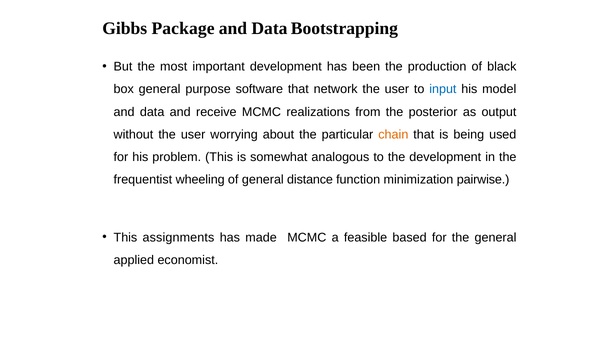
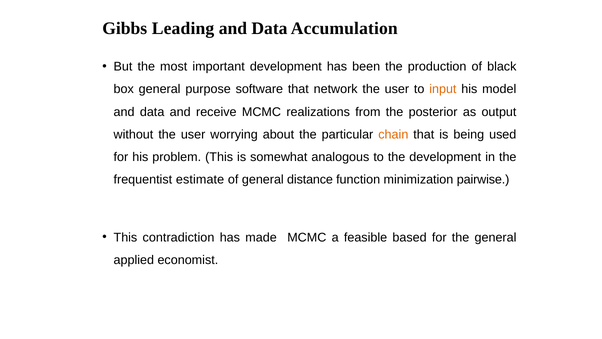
Package: Package -> Leading
Bootstrapping: Bootstrapping -> Accumulation
input colour: blue -> orange
wheeling: wheeling -> estimate
assignments: assignments -> contradiction
